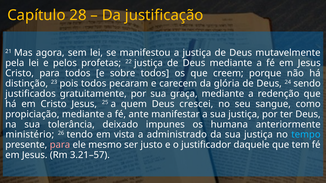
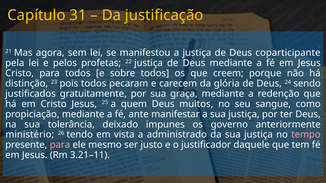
28: 28 -> 31
mutavelmente: mutavelmente -> coparticipante
crescei: crescei -> muitos
humana: humana -> governo
tempo colour: light blue -> pink
3.21–57: 3.21–57 -> 3.21–11
